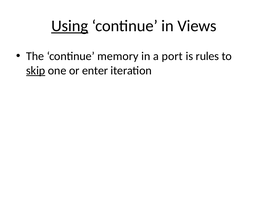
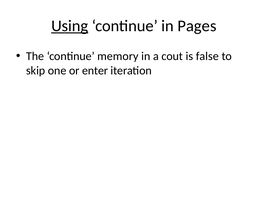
Views: Views -> Pages
port: port -> cout
rules: rules -> false
skip underline: present -> none
